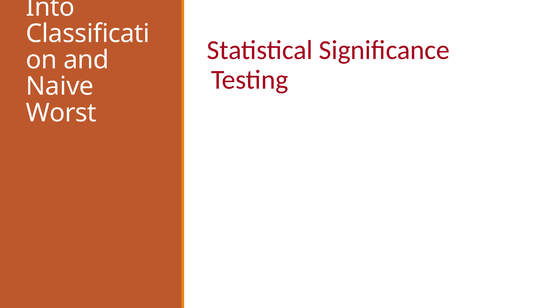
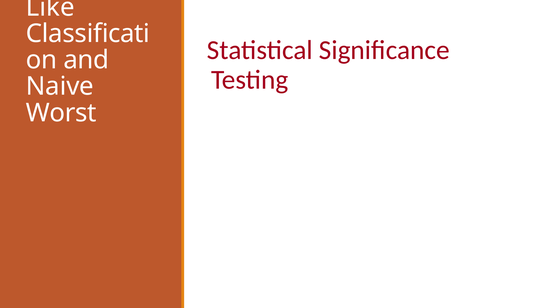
Into: Into -> Like
